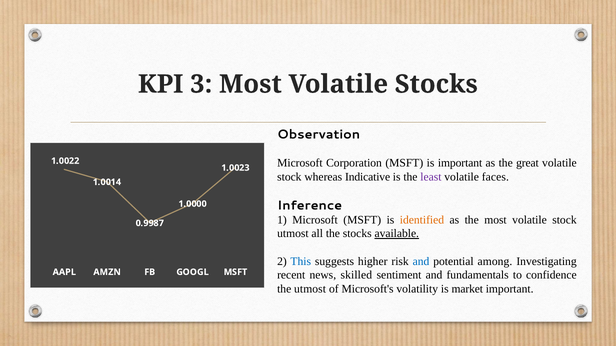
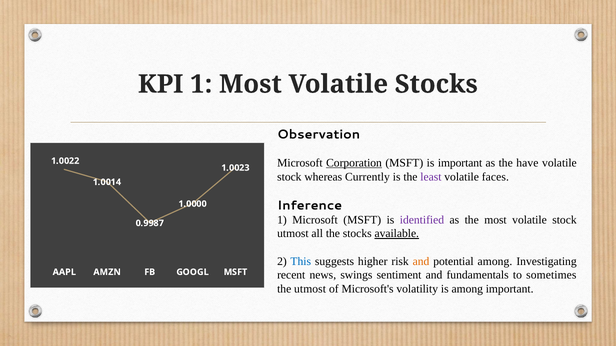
KPI 3: 3 -> 1
Corporation underline: none -> present
great: great -> have
Indicative: Indicative -> Currently
identified colour: orange -> purple
and at (421, 262) colour: blue -> orange
skilled: skilled -> swings
confidence: confidence -> sometimes
is market: market -> among
